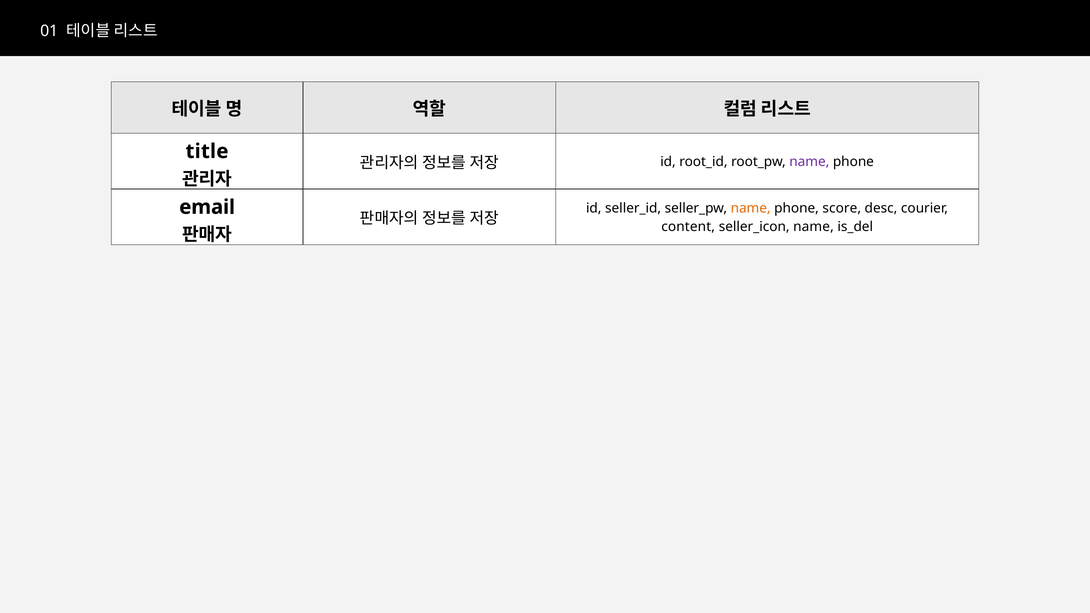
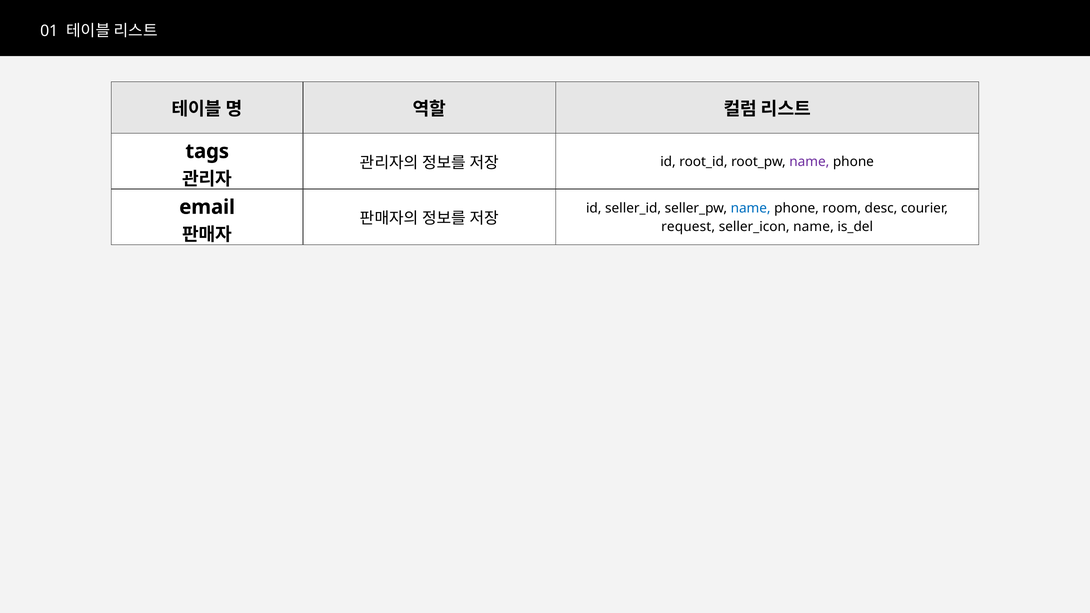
title: title -> tags
name at (751, 208) colour: orange -> blue
score: score -> room
content: content -> request
